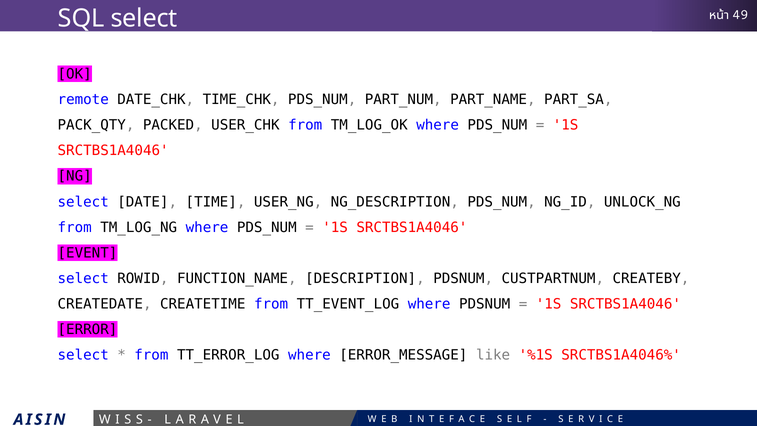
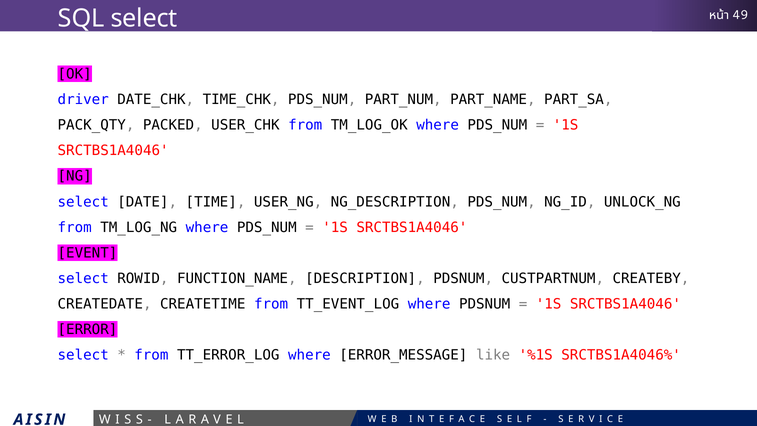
remote: remote -> driver
